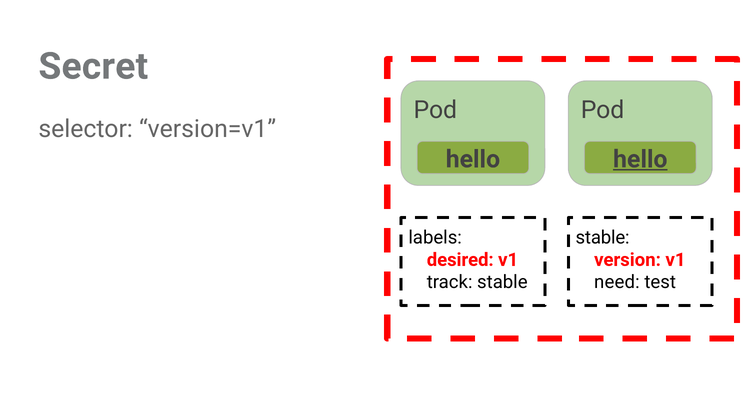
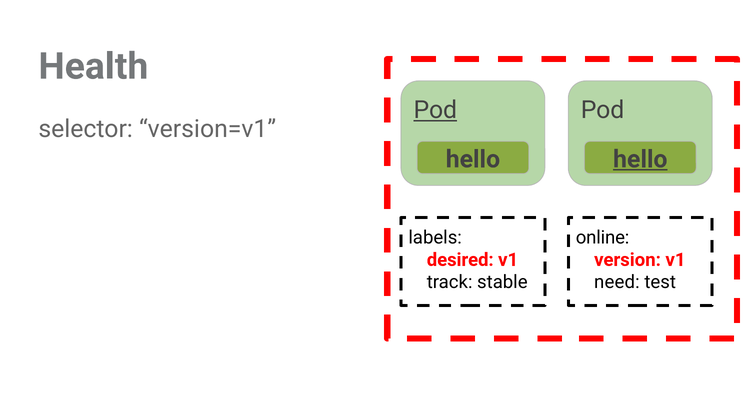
Secret: Secret -> Health
Pod at (435, 110) underline: none -> present
stable at (603, 238): stable -> online
